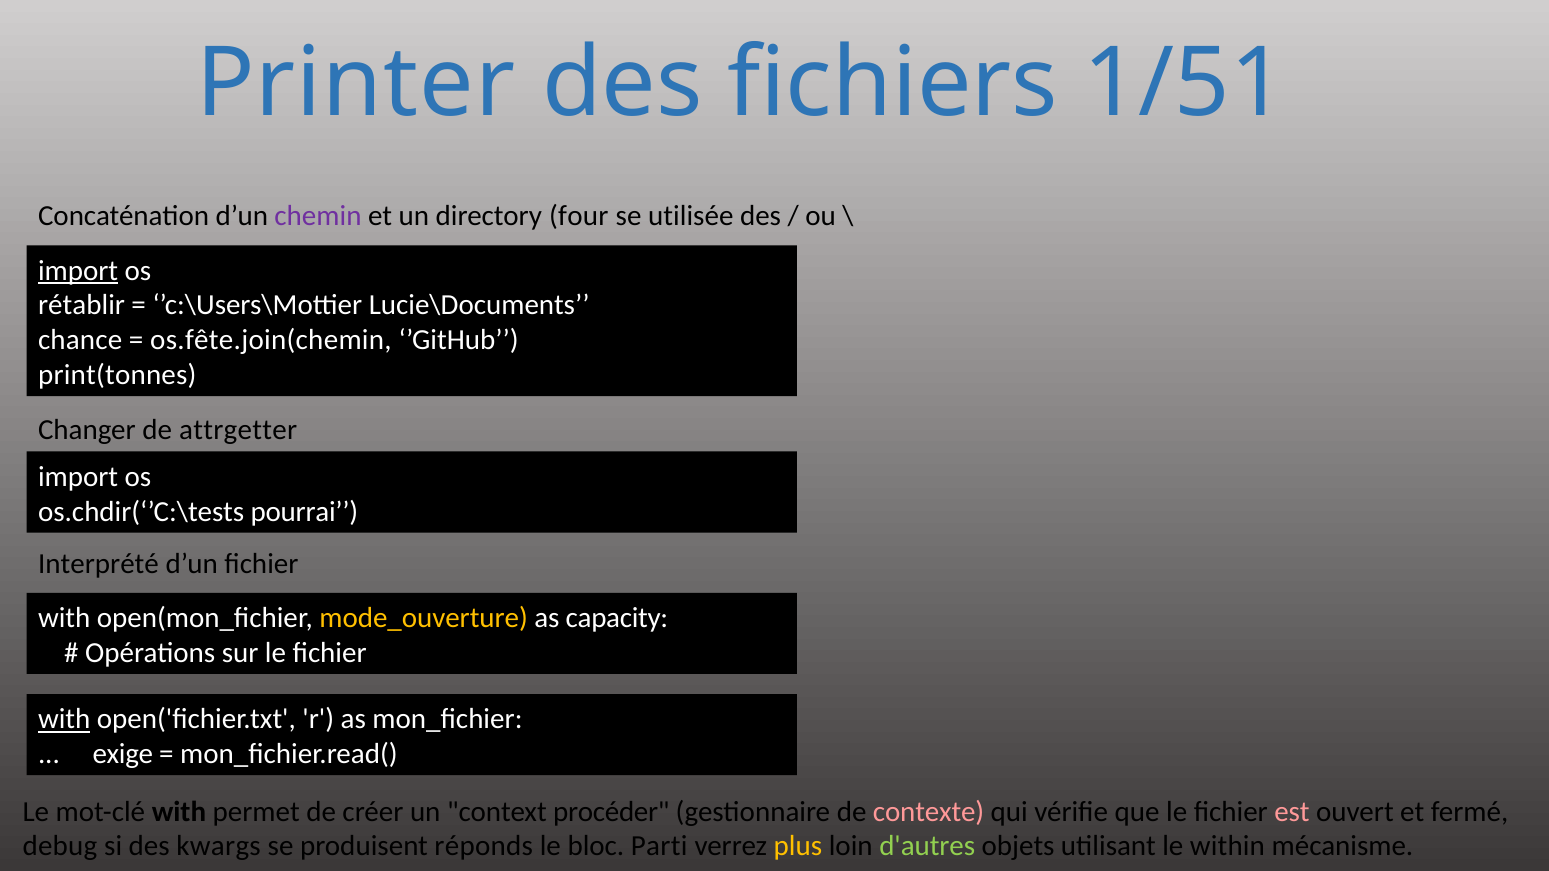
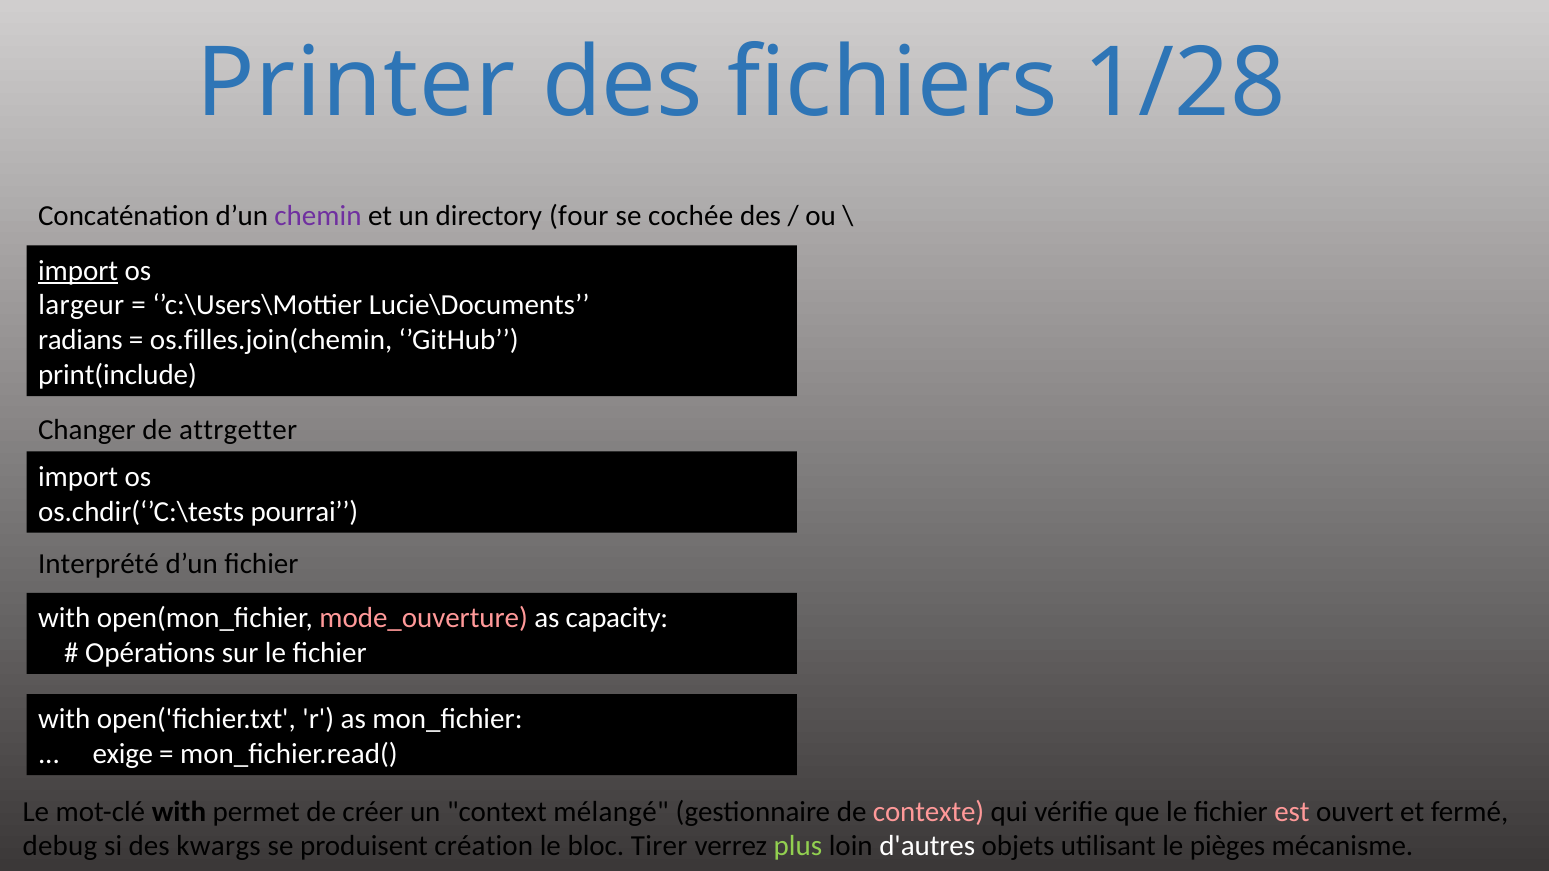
1/51: 1/51 -> 1/28
utilisée: utilisée -> cochée
rétablir: rétablir -> largeur
chance: chance -> radians
os.fête.join(chemin: os.fête.join(chemin -> os.filles.join(chemin
print(tonnes: print(tonnes -> print(include
mode_ouverture colour: yellow -> pink
with at (64, 719) underline: present -> none
procéder: procéder -> mélangé
réponds: réponds -> création
Parti: Parti -> Tirer
plus colour: yellow -> light green
d'autres colour: light green -> white
within: within -> pièges
